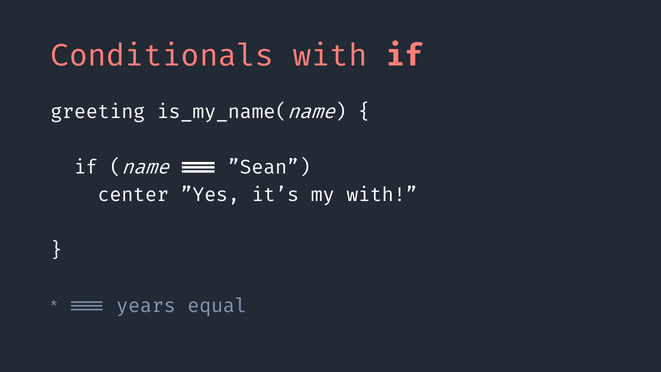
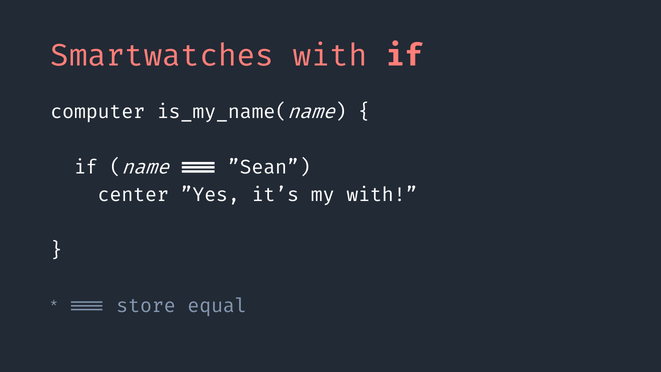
Conditionals: Conditionals -> Smartwatches
greeting: greeting -> computer
years: years -> store
